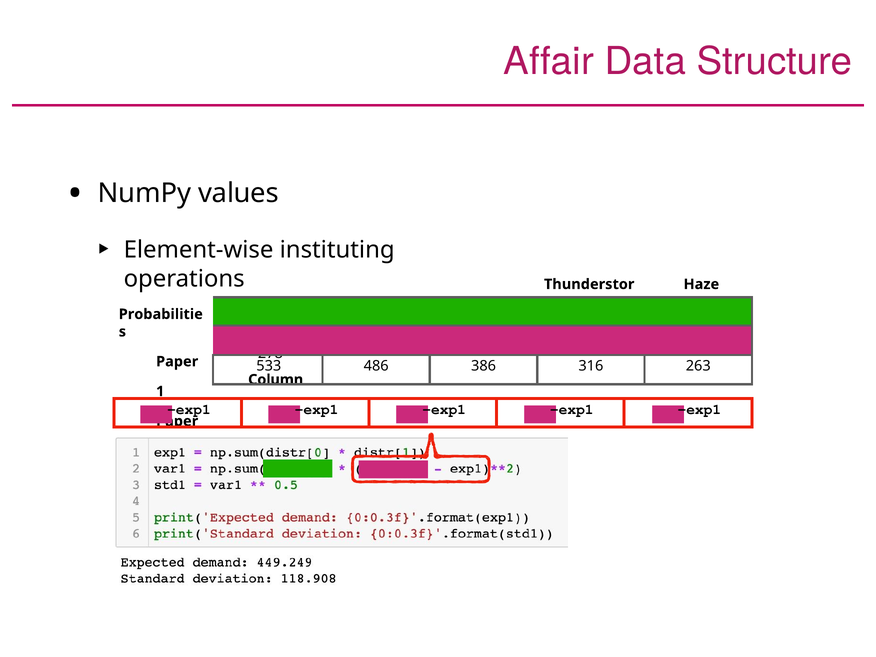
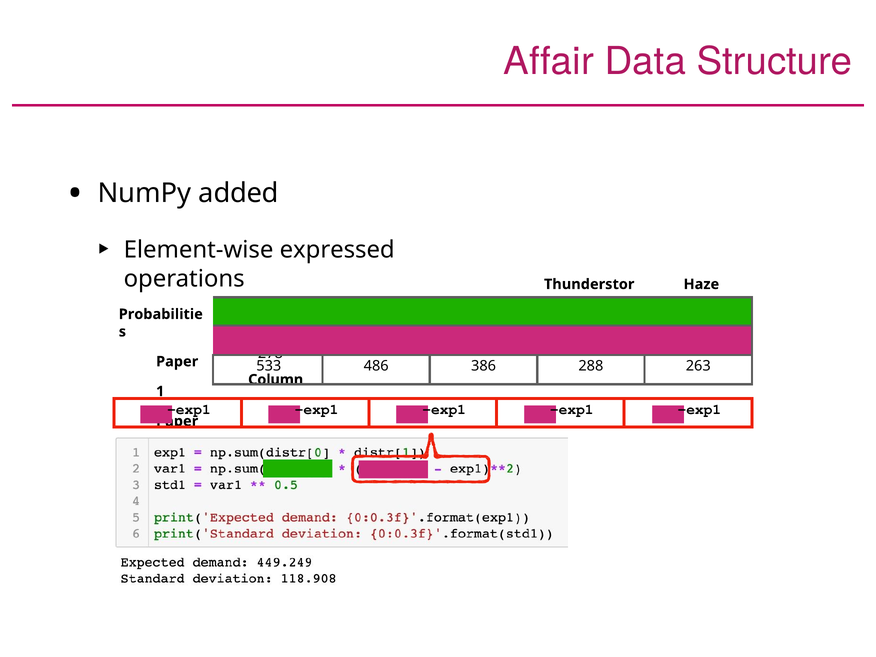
values: values -> added
instituting: instituting -> expressed
316: 316 -> 288
